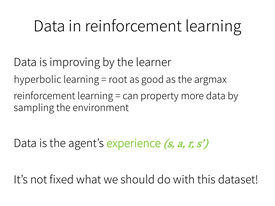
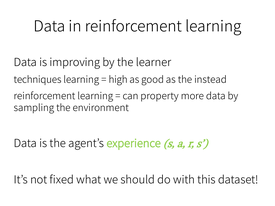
hyperbolic: hyperbolic -> techniques
root: root -> high
argmax: argmax -> instead
